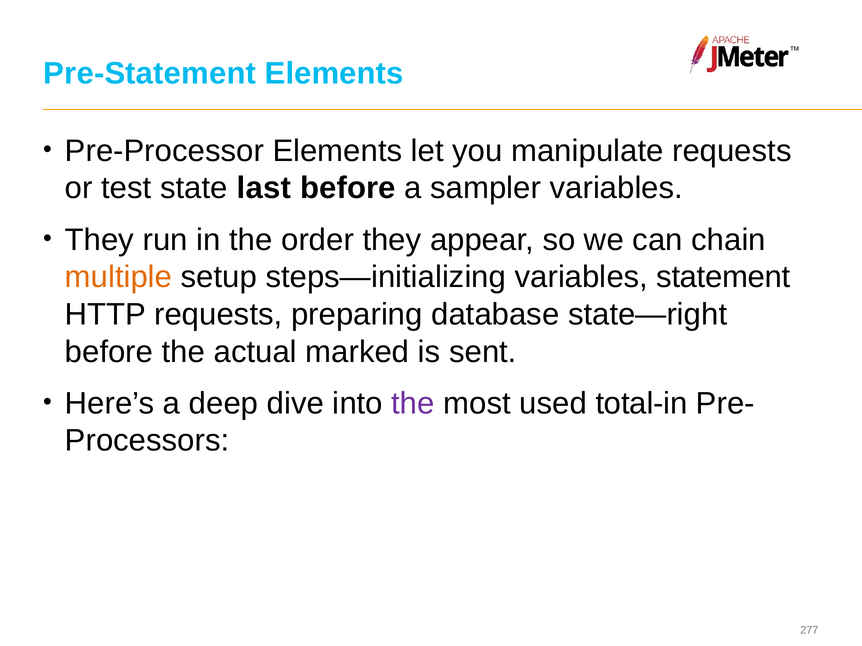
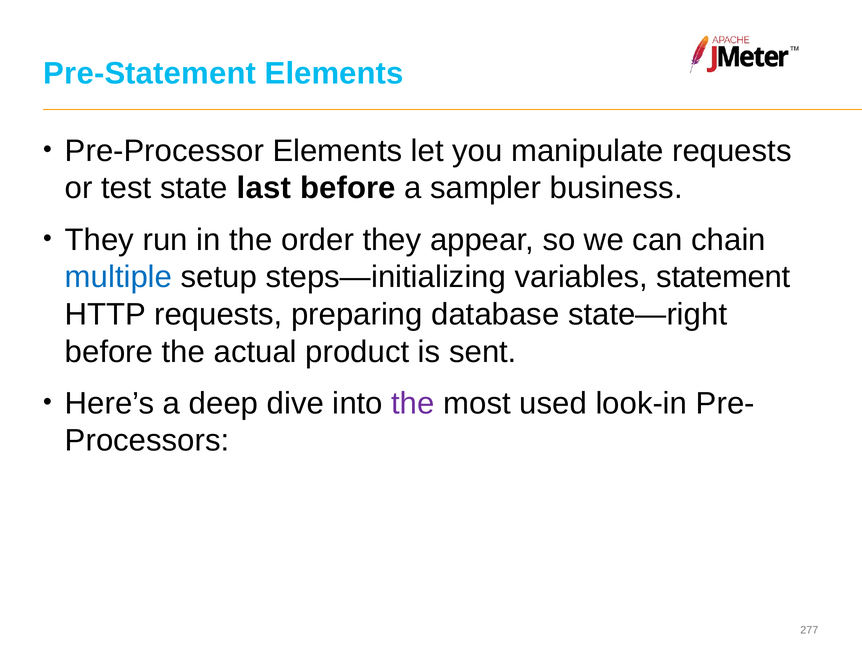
sampler variables: variables -> business
multiple colour: orange -> blue
marked: marked -> product
total-in: total-in -> look-in
